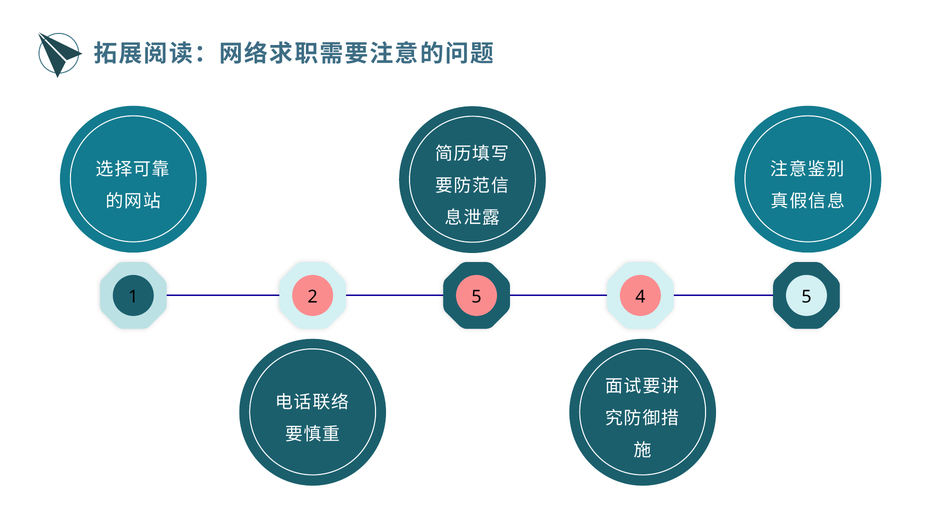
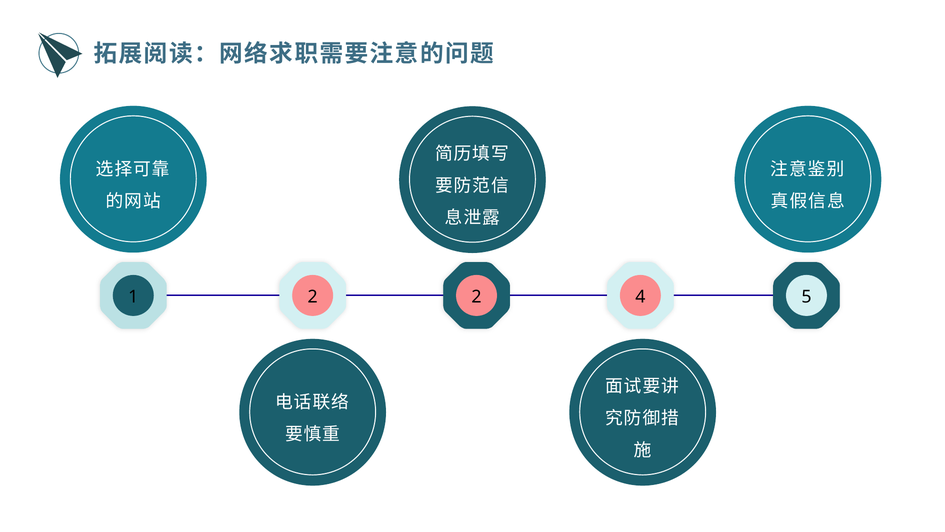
2 5: 5 -> 2
